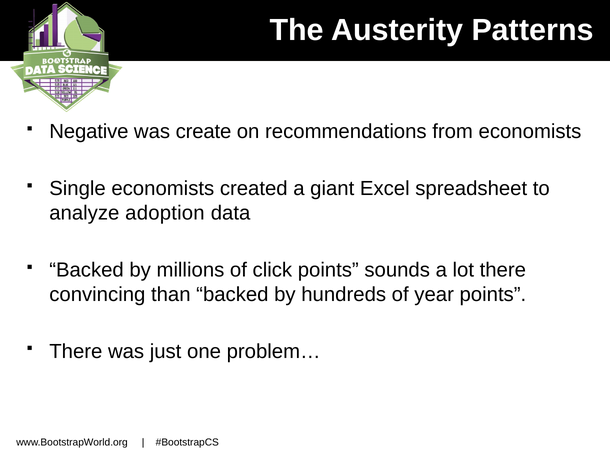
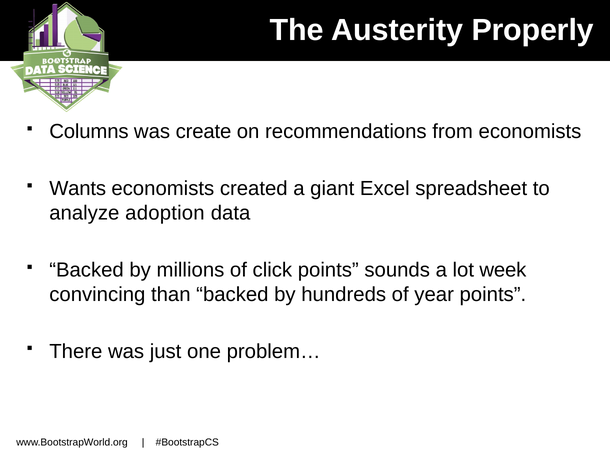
Patterns: Patterns -> Properly
Negative: Negative -> Columns
Single: Single -> Wants
lot there: there -> week
